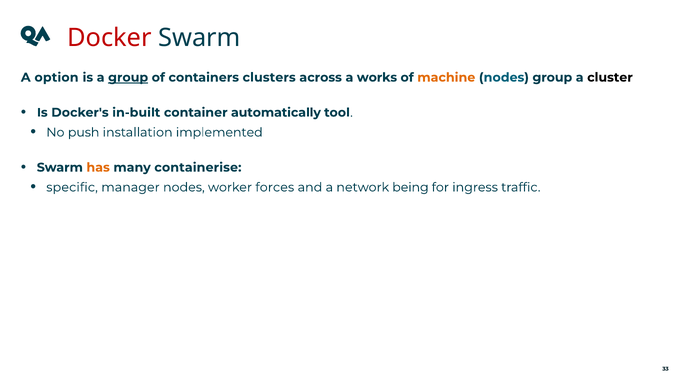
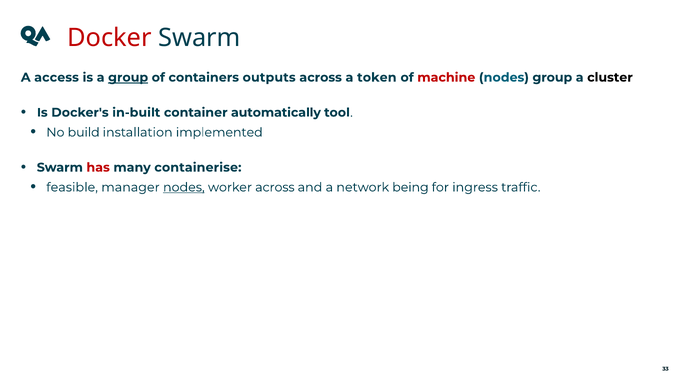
option: option -> access
clusters: clusters -> outputs
works: works -> token
machine colour: orange -> red
push: push -> build
has colour: orange -> red
specific: specific -> feasible
nodes at (184, 187) underline: none -> present
worker forces: forces -> across
